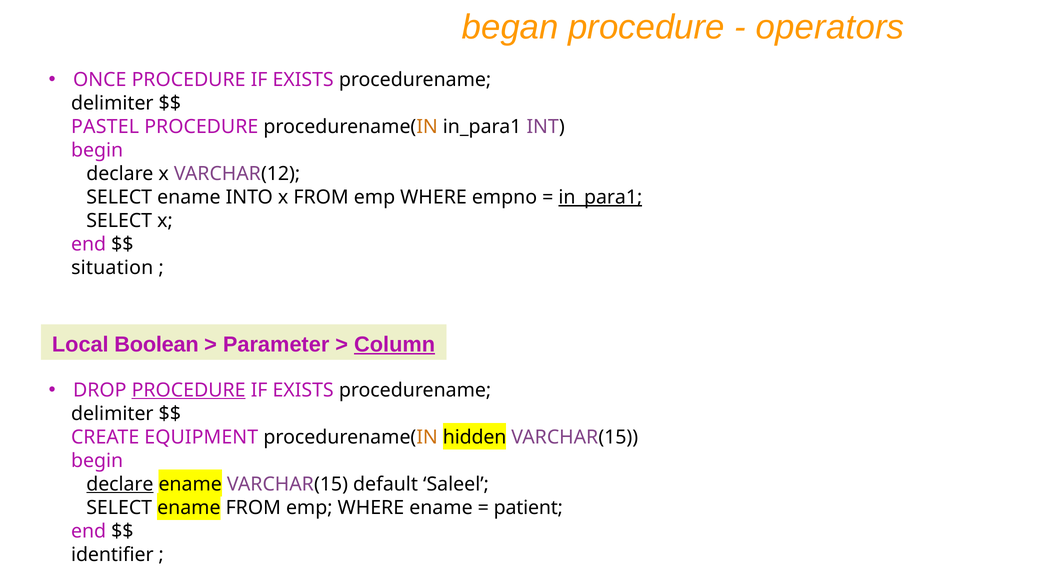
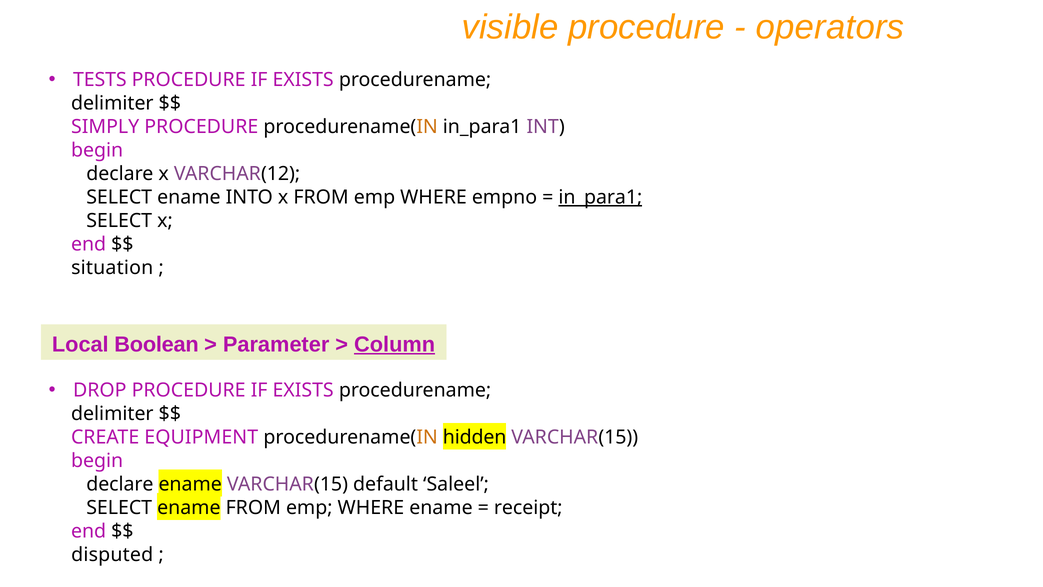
began: began -> visible
ONCE: ONCE -> TESTS
PASTEL: PASTEL -> SIMPLY
PROCEDURE at (189, 390) underline: present -> none
declare at (120, 484) underline: present -> none
patient: patient -> receipt
identifier: identifier -> disputed
